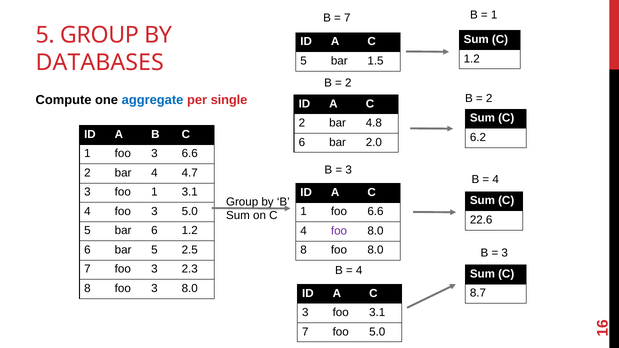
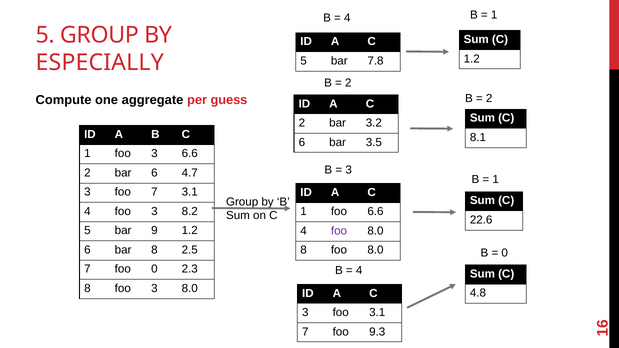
7 at (347, 18): 7 -> 4
1.5: 1.5 -> 7.8
DATABASES: DATABASES -> ESPECIALLY
aggregate colour: blue -> black
single: single -> guess
4.8: 4.8 -> 3.2
6.2: 6.2 -> 8.1
2.0: 2.0 -> 3.5
bar 4: 4 -> 6
4 at (496, 180): 4 -> 1
foo 1: 1 -> 7
3 5.0: 5.0 -> 8.2
bar 6: 6 -> 9
bar 5: 5 -> 8
3 at (505, 253): 3 -> 0
7 foo 3: 3 -> 0
8.7: 8.7 -> 4.8
foo 5.0: 5.0 -> 9.3
